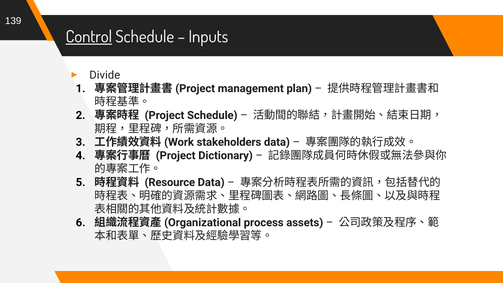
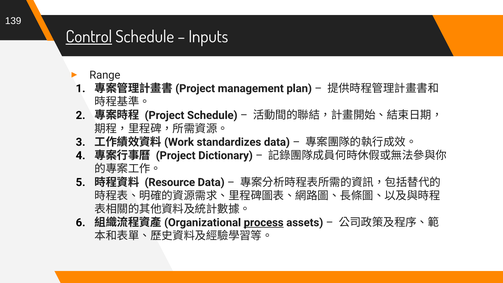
Divide: Divide -> Range
stakeholders: stakeholders -> standardizes
process underline: none -> present
